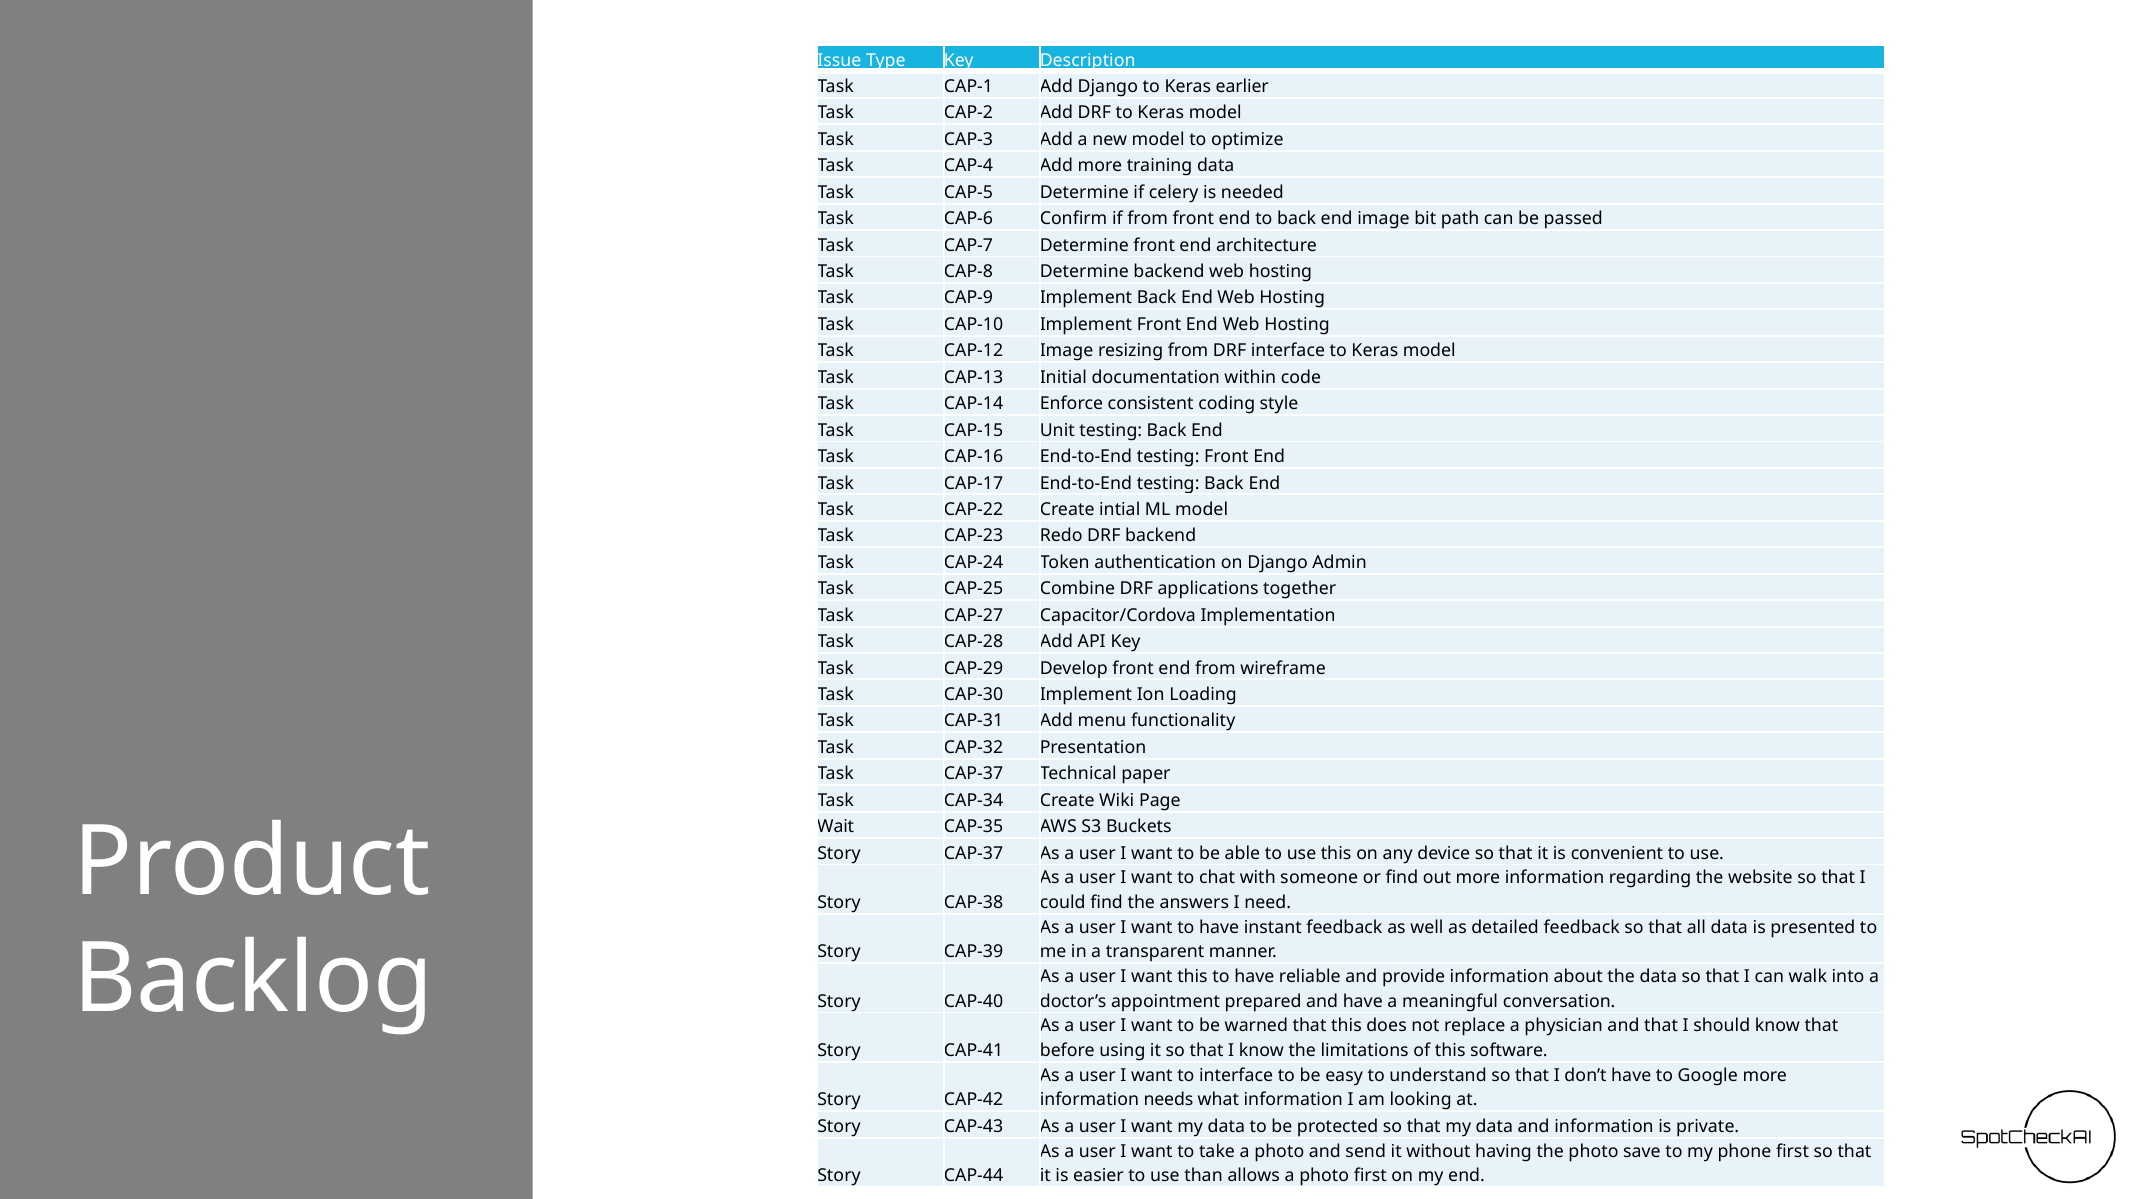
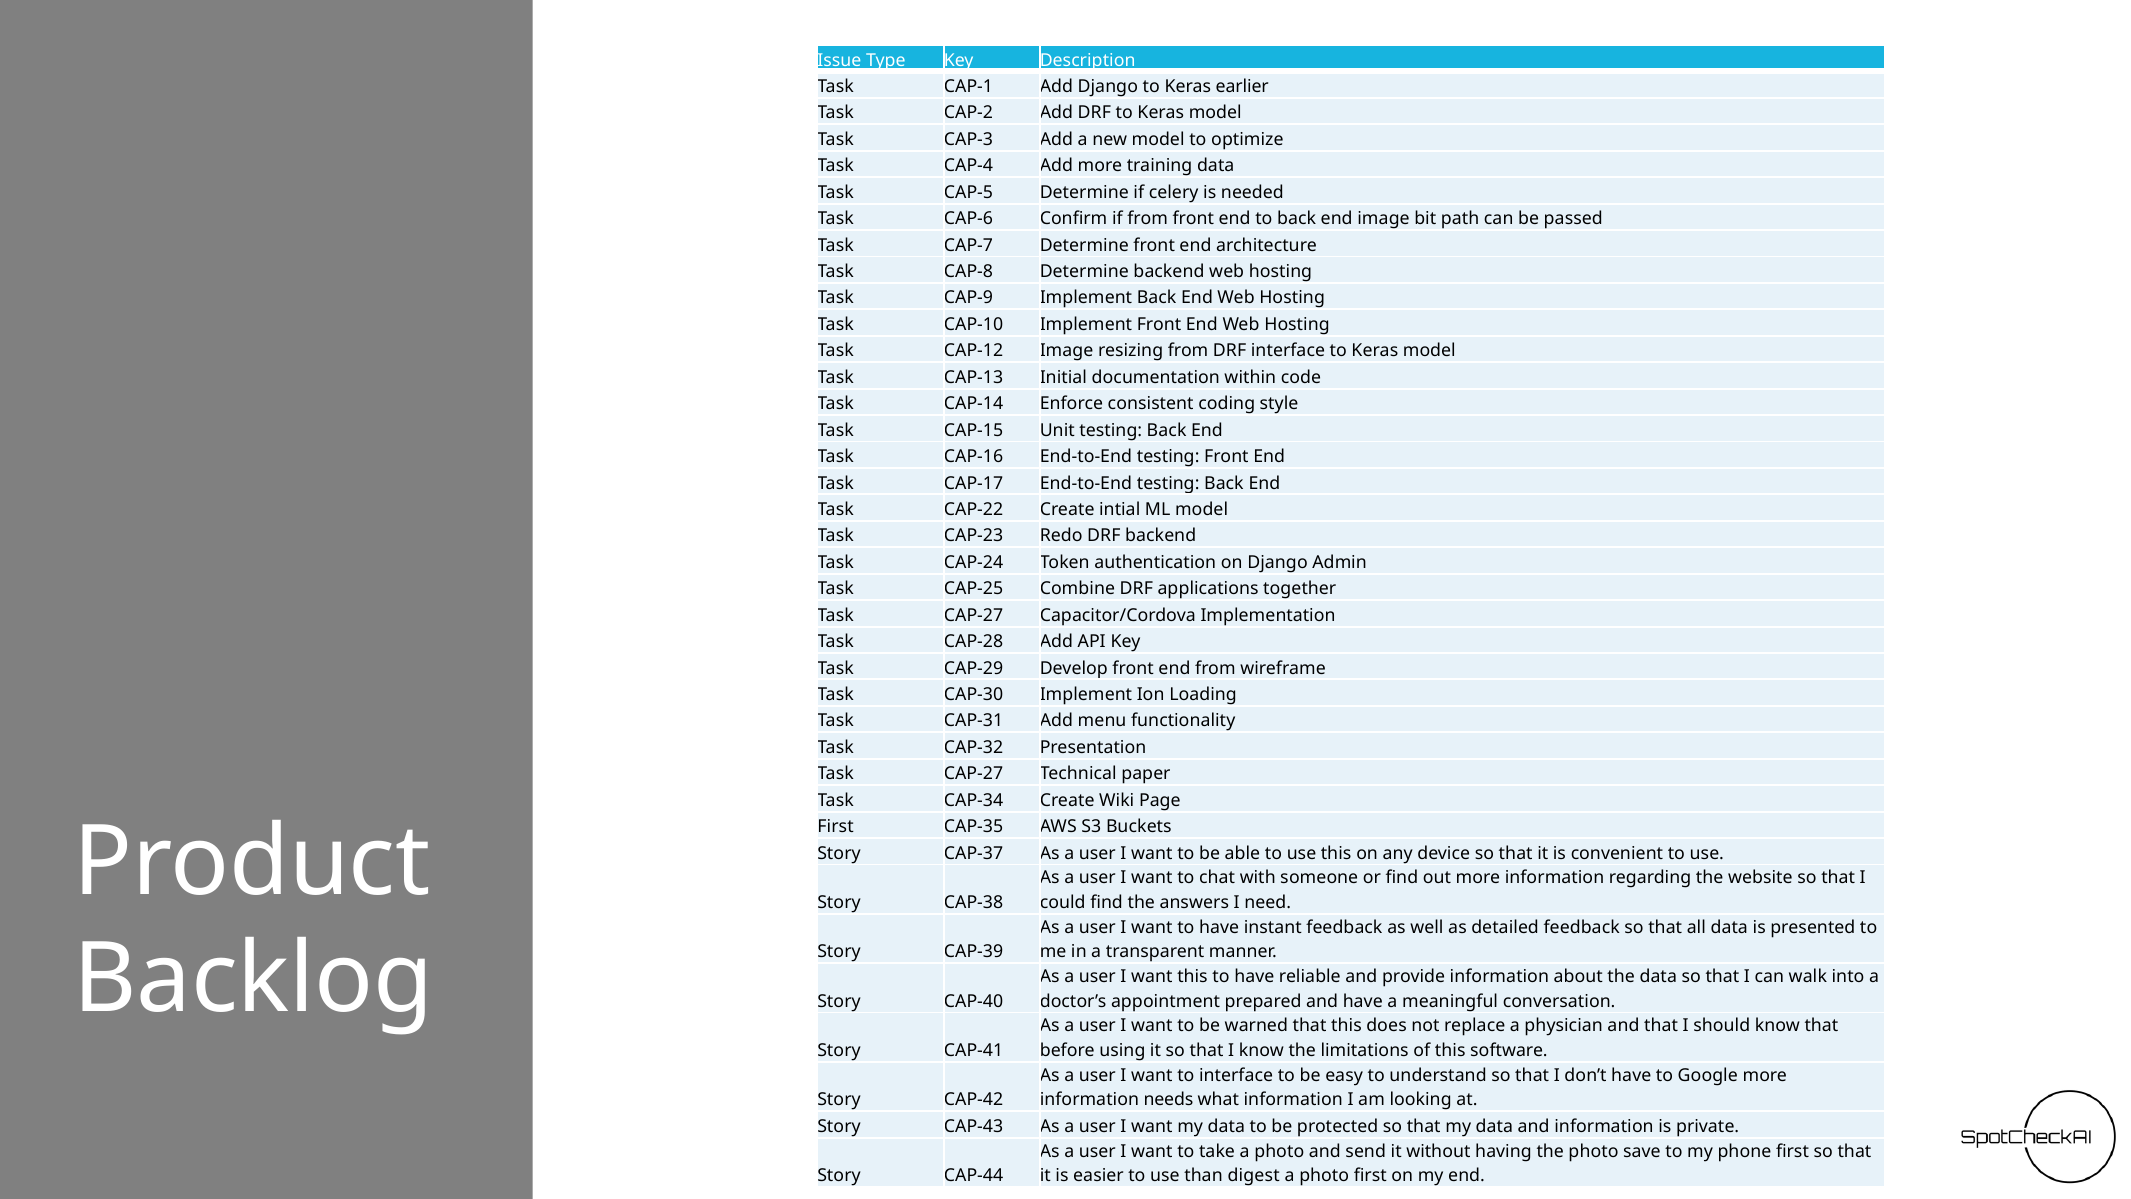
CAP-37 at (974, 774): CAP-37 -> CAP-27
Wait at (836, 827): Wait -> First
allows: allows -> digest
